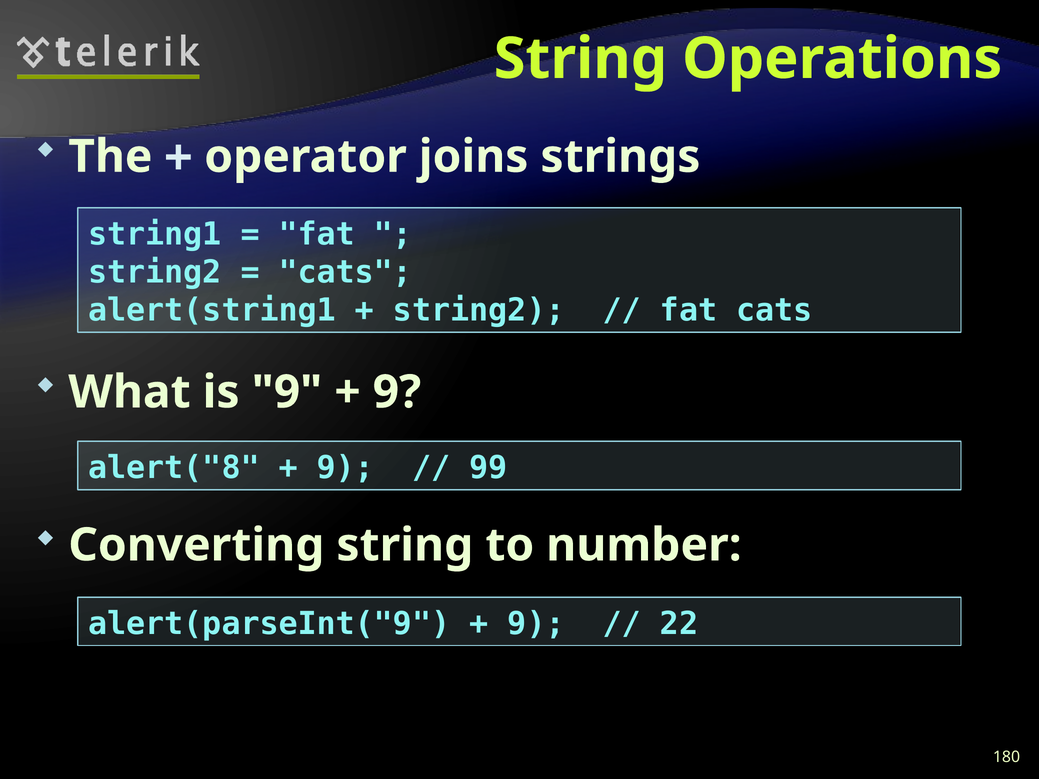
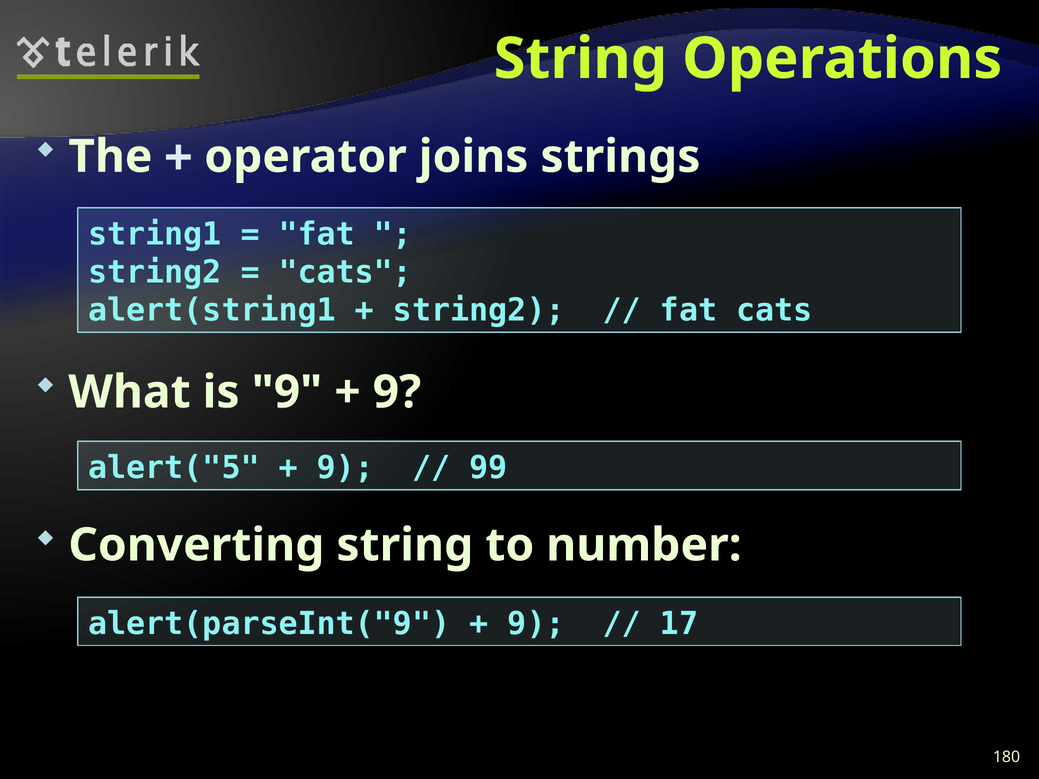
alert("8: alert("8 -> alert("5
22: 22 -> 17
